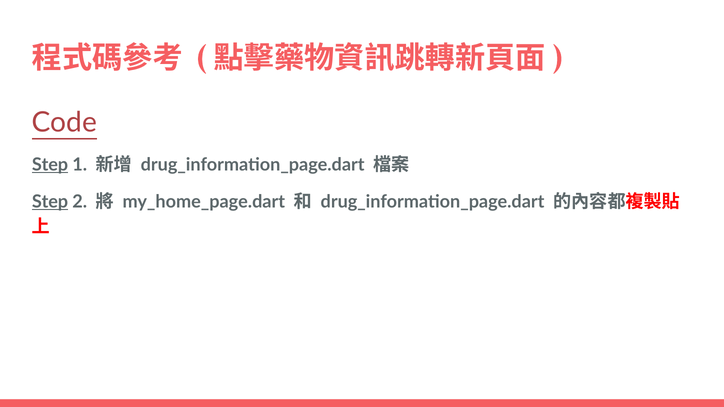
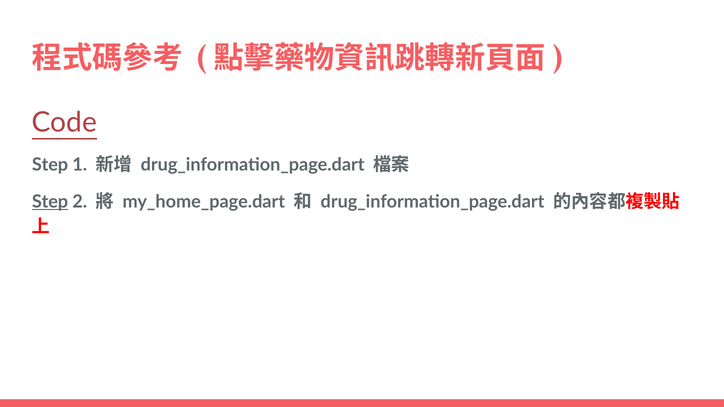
Step at (50, 165) underline: present -> none
